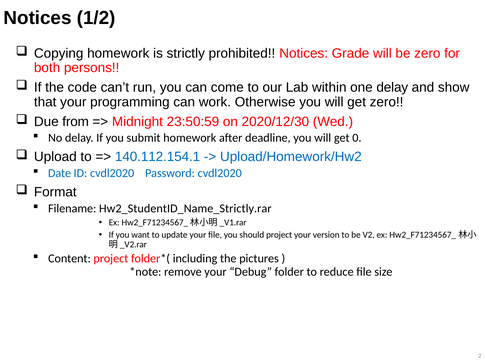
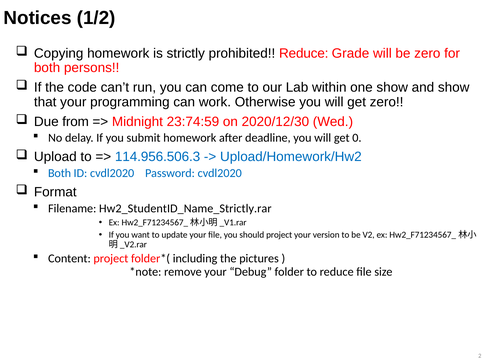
prohibited Notices: Notices -> Reduce
one delay: delay -> show
23:50:59: 23:50:59 -> 23:74:59
140.112.154.1: 140.112.154.1 -> 114.956.506.3
Date at (60, 173): Date -> Both
